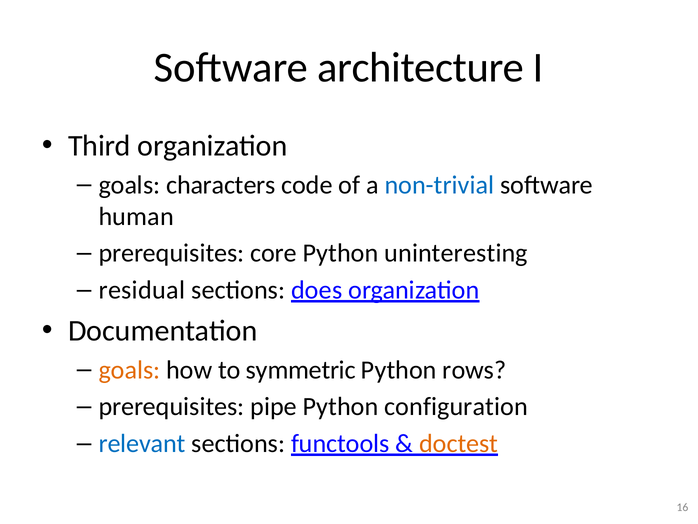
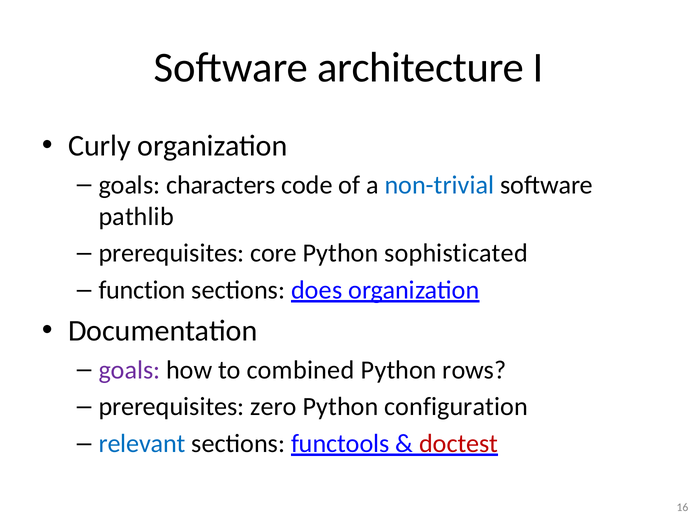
Third: Third -> Curly
human: human -> pathlib
uninteresting: uninteresting -> sophisticated
residual: residual -> function
goals at (129, 370) colour: orange -> purple
symmetric: symmetric -> combined
pipe: pipe -> zero
doctest colour: orange -> red
